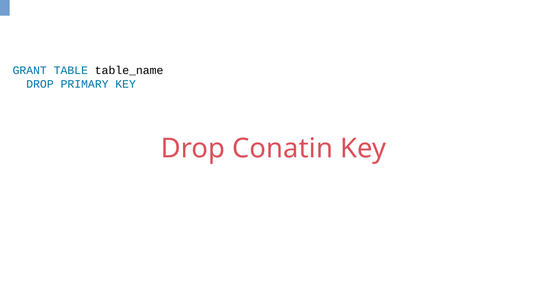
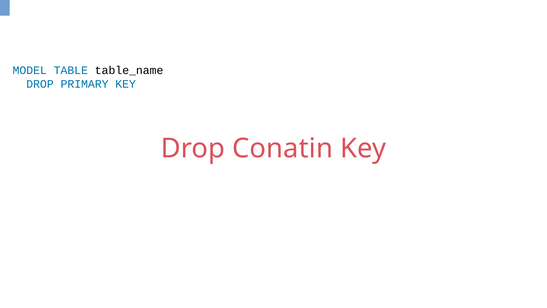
GRANT: GRANT -> MODEL
